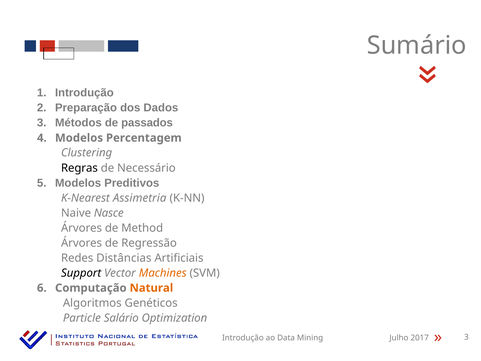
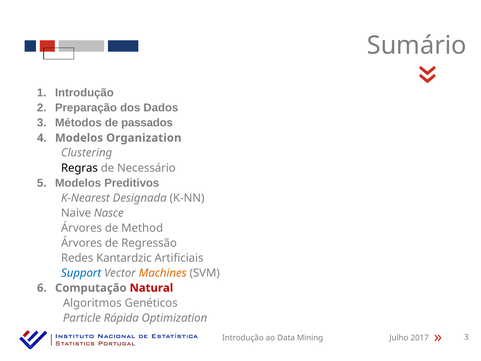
Percentagem: Percentagem -> Organization
Assimetria: Assimetria -> Designada
Distâncias: Distâncias -> Kantardzic
Support colour: black -> blue
Natural colour: orange -> red
Salário: Salário -> Rápida
